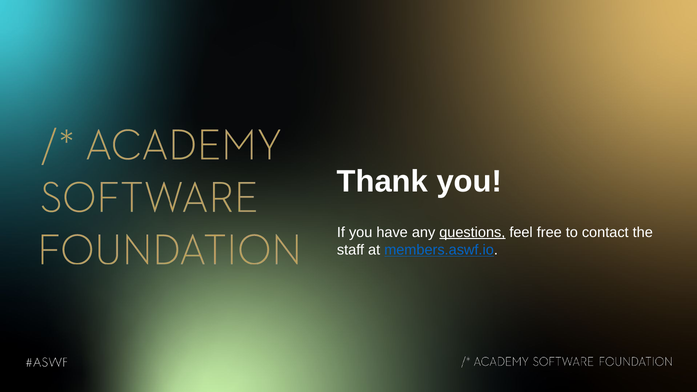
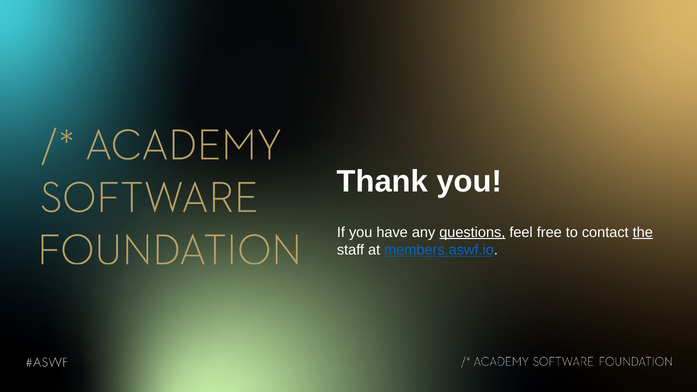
the underline: none -> present
